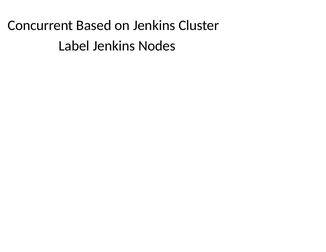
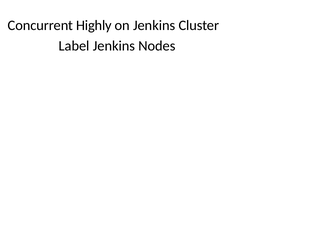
Based: Based -> Highly
